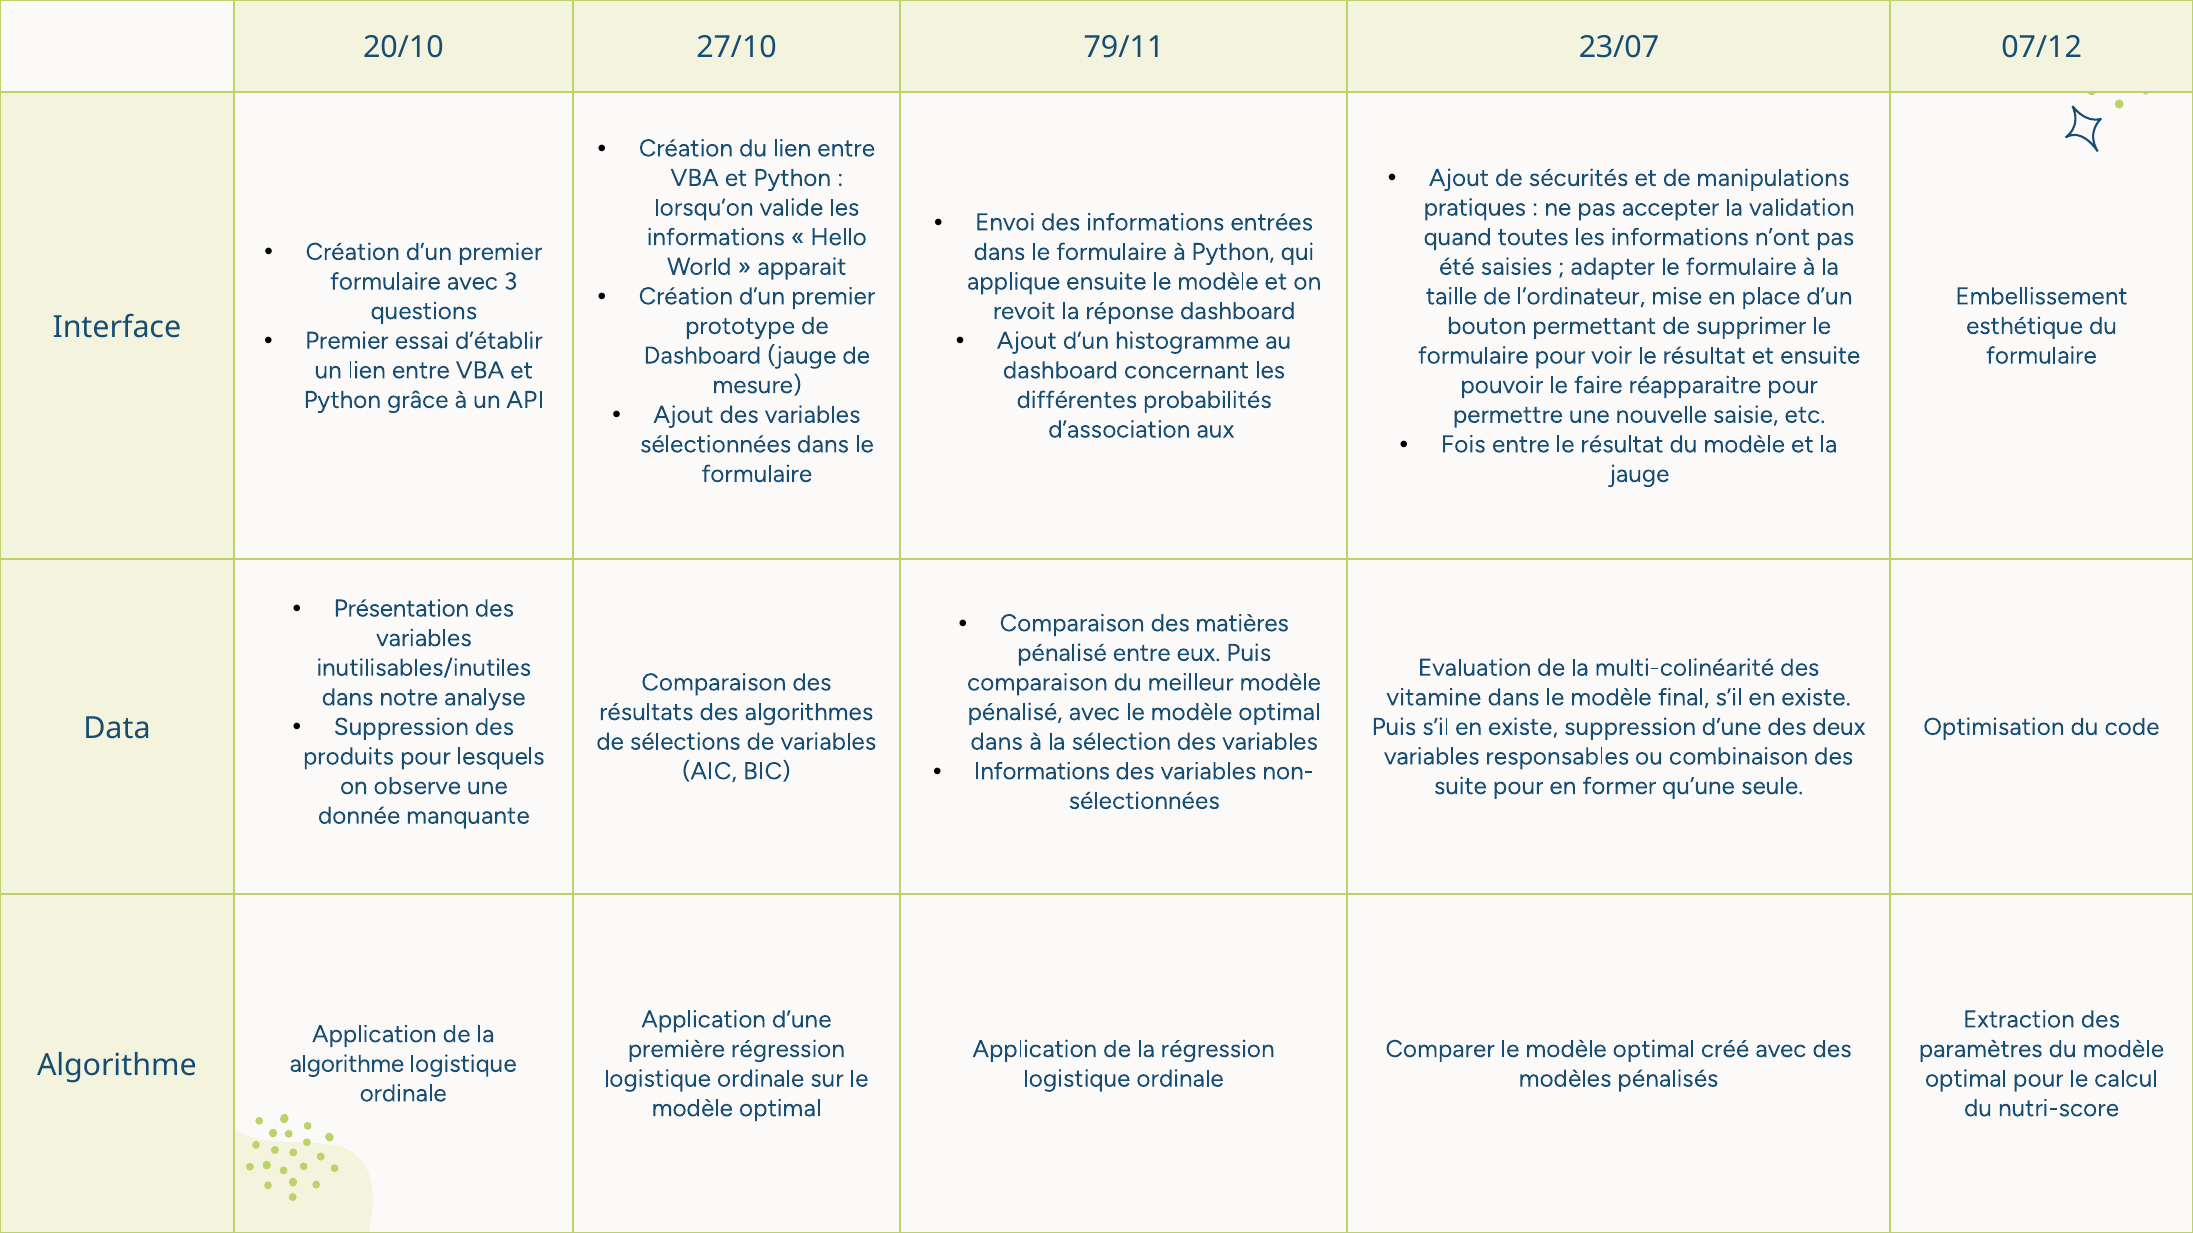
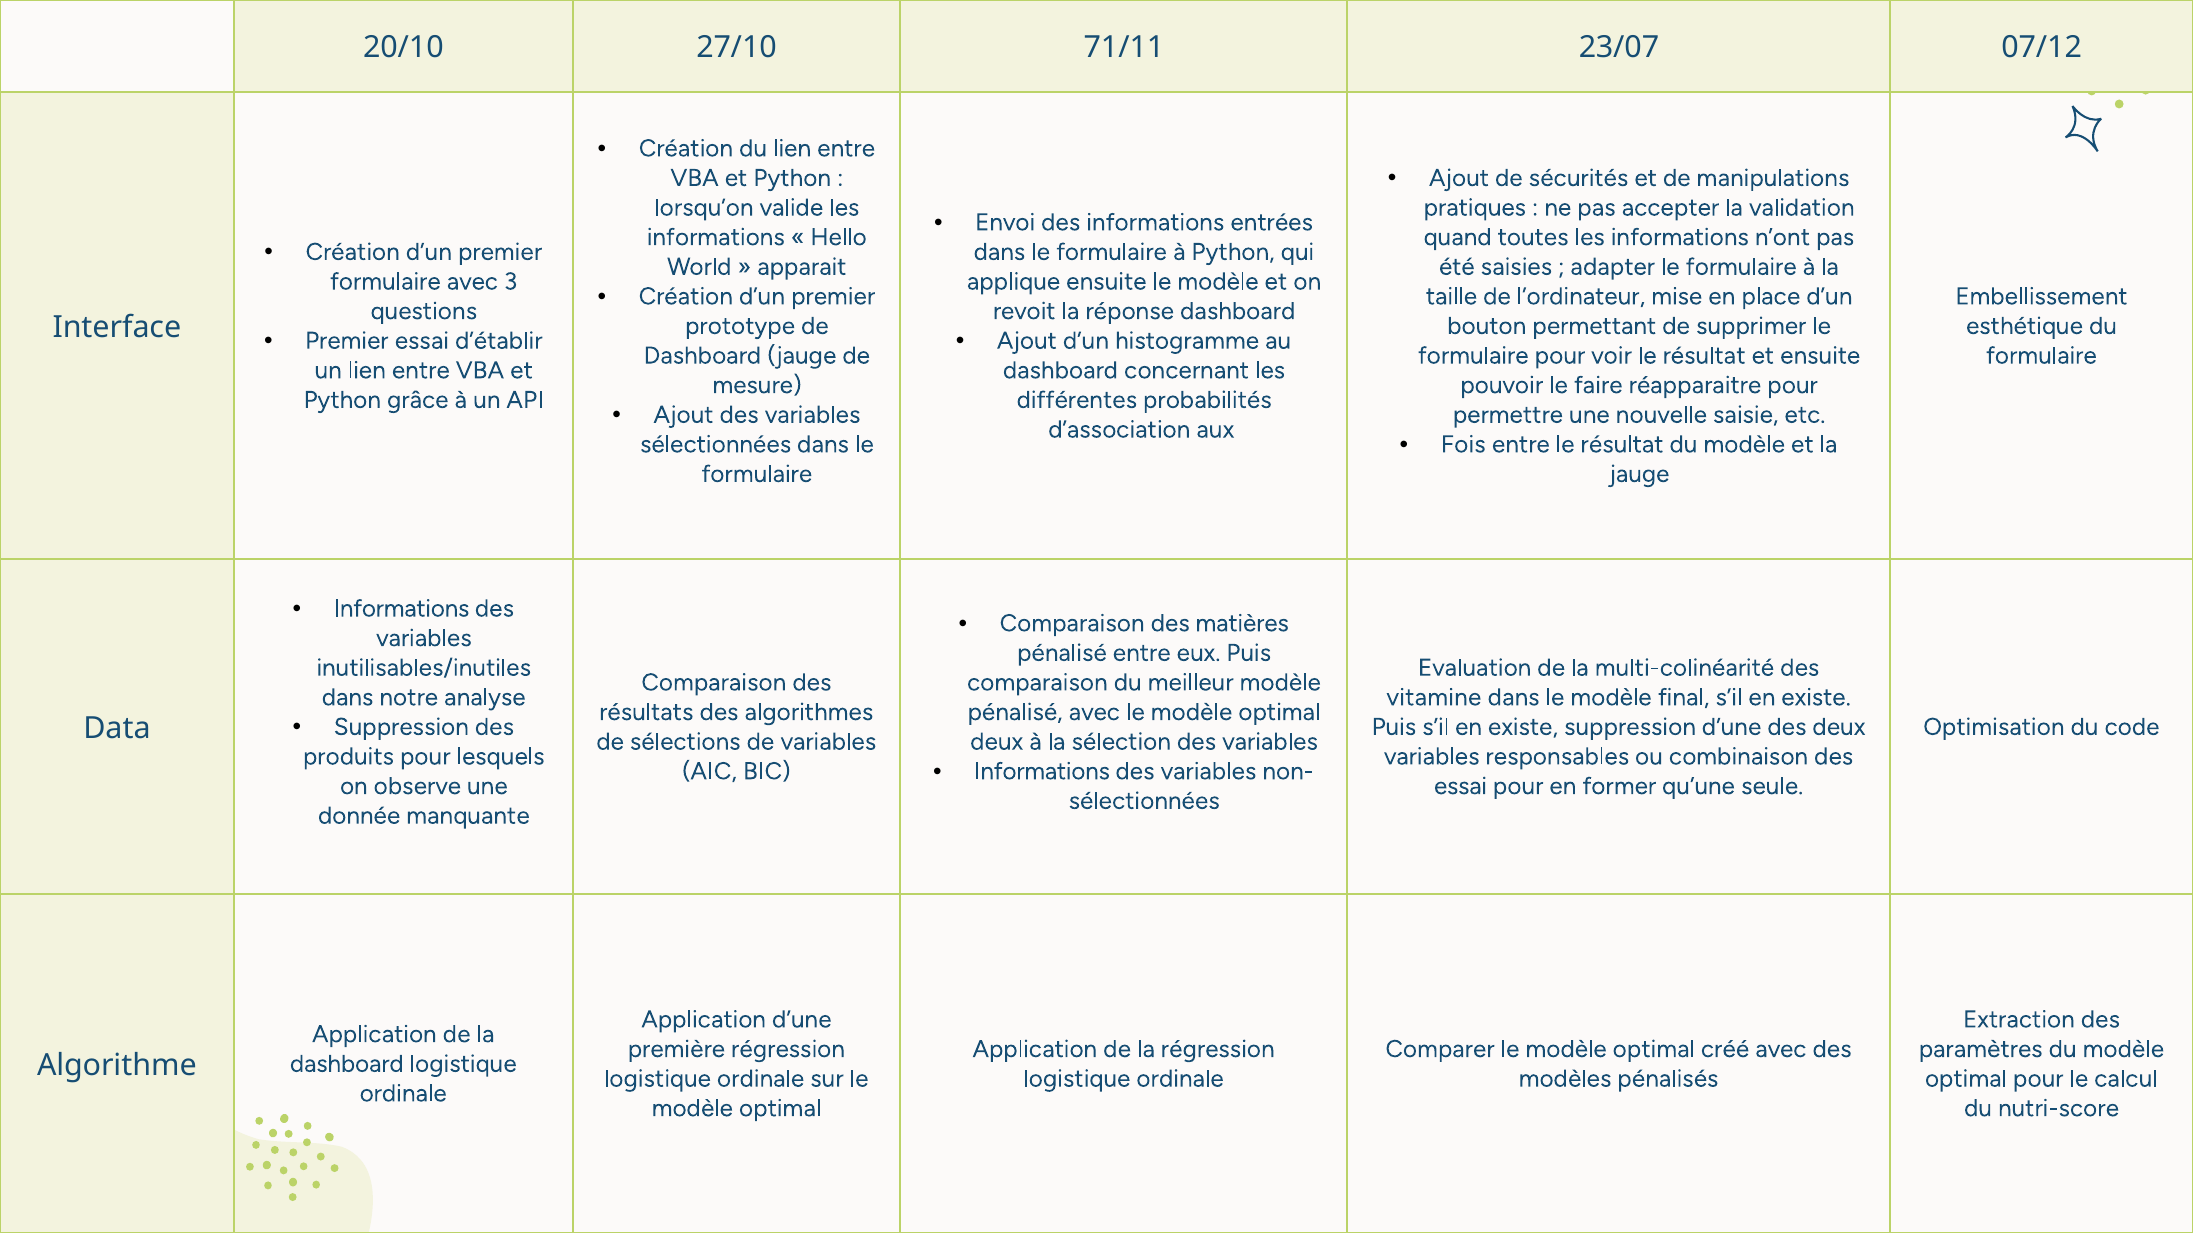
79/11: 79/11 -> 71/11
Présentation at (401, 609): Présentation -> Informations
dans at (997, 742): dans -> deux
suite at (1460, 786): suite -> essai
algorithme at (347, 1064): algorithme -> dashboard
